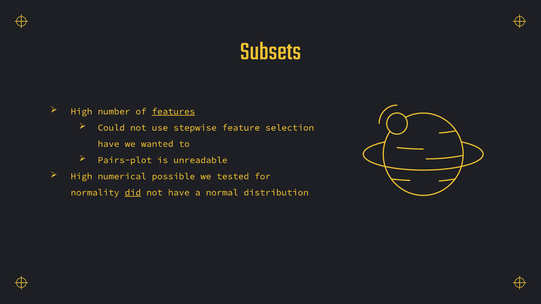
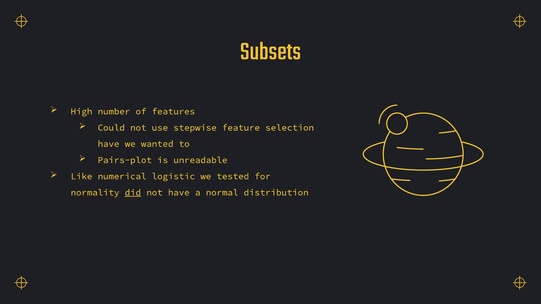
features underline: present -> none
High at (82, 176): High -> Like
possible: possible -> logistic
